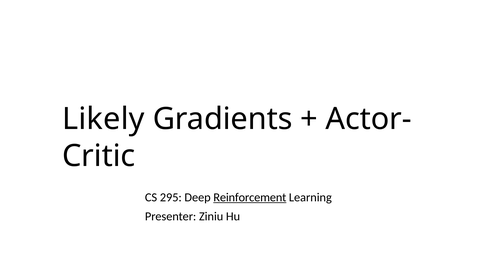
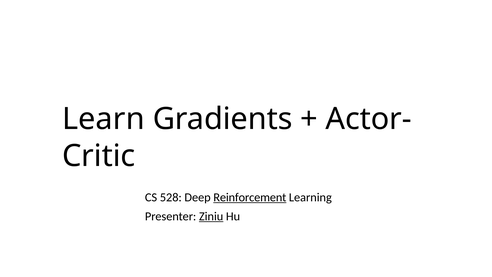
Likely: Likely -> Learn
295: 295 -> 528
Ziniu underline: none -> present
